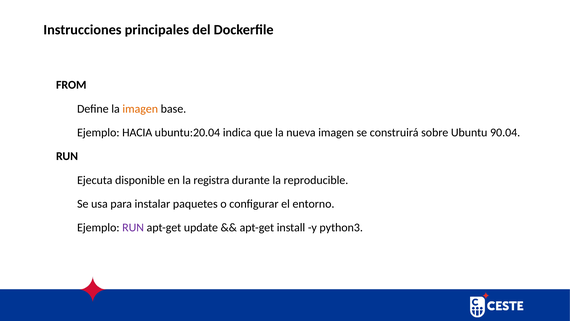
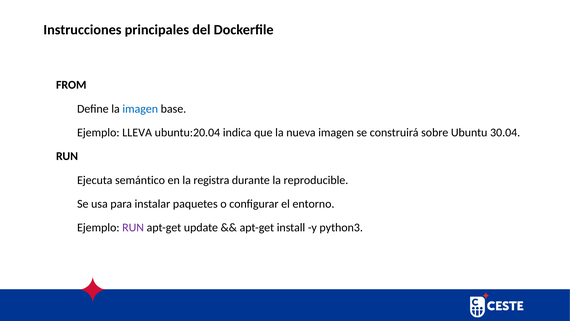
imagen at (140, 109) colour: orange -> blue
HACIA: HACIA -> LLEVA
90.04: 90.04 -> 30.04
disponible: disponible -> semántico
